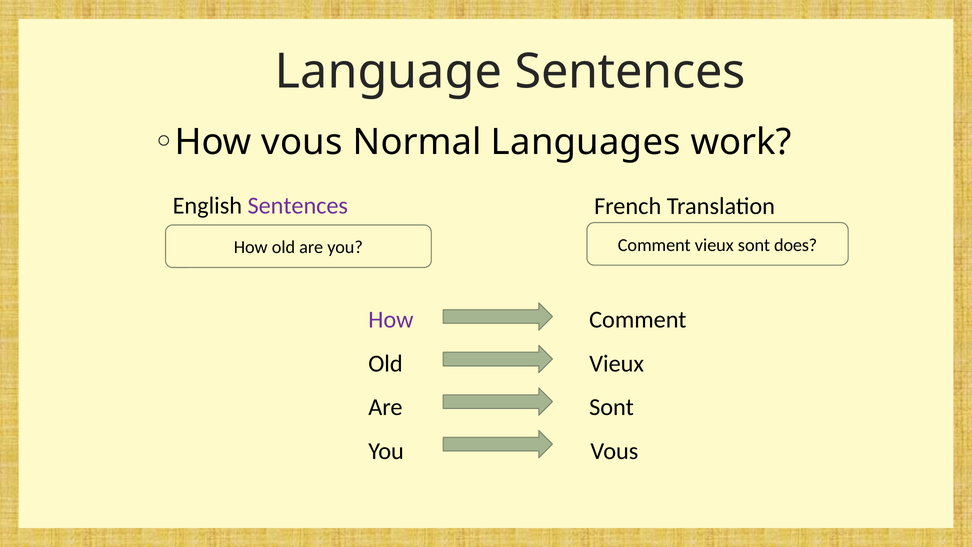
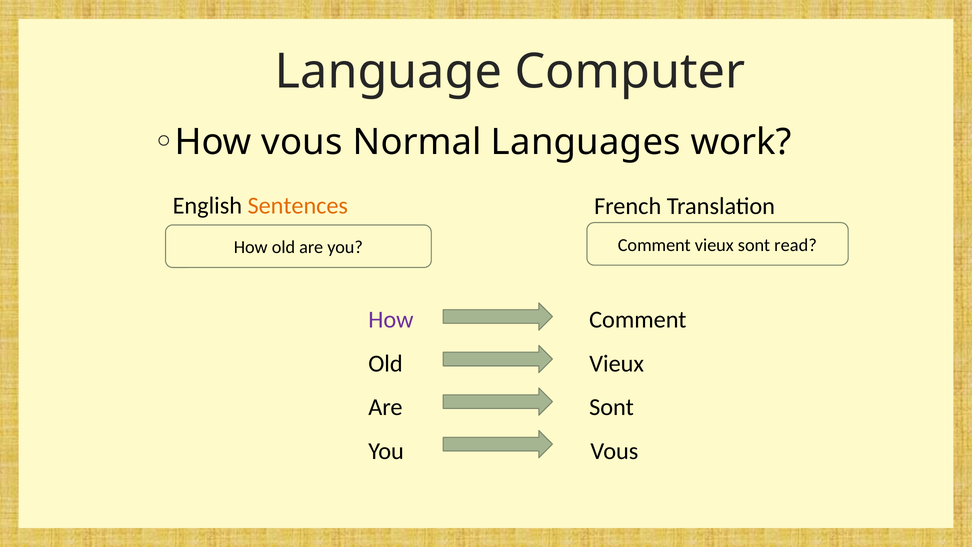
Language Sentences: Sentences -> Computer
Sentences at (298, 206) colour: purple -> orange
does: does -> read
